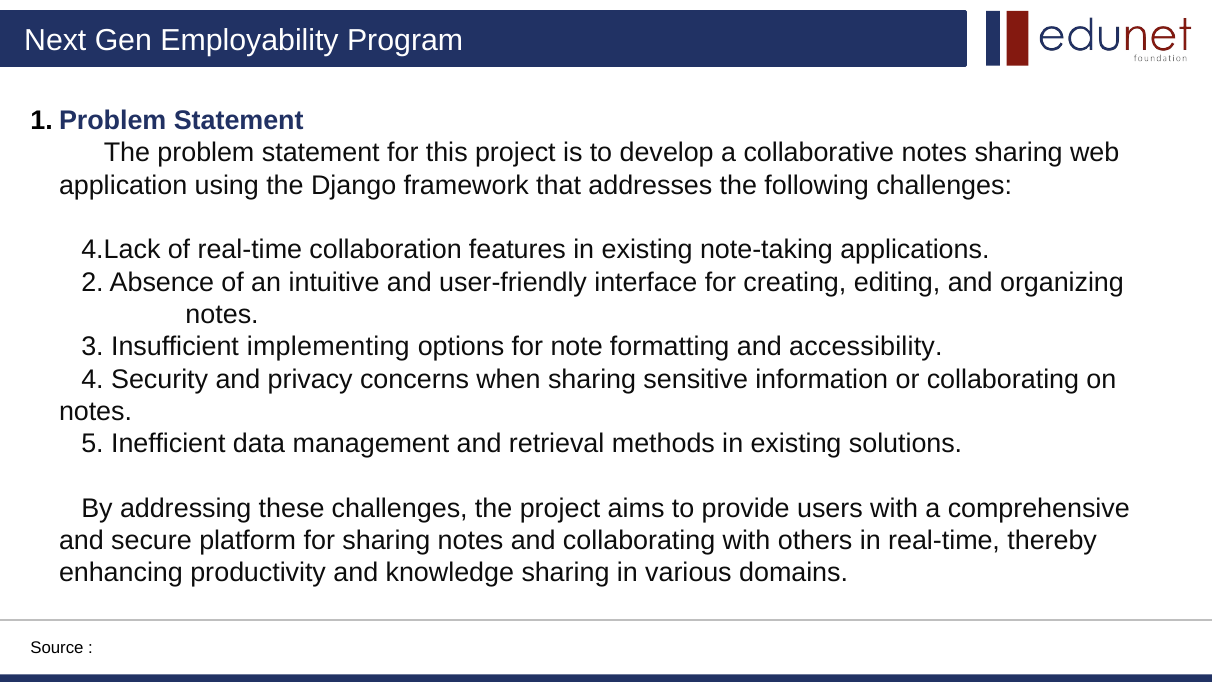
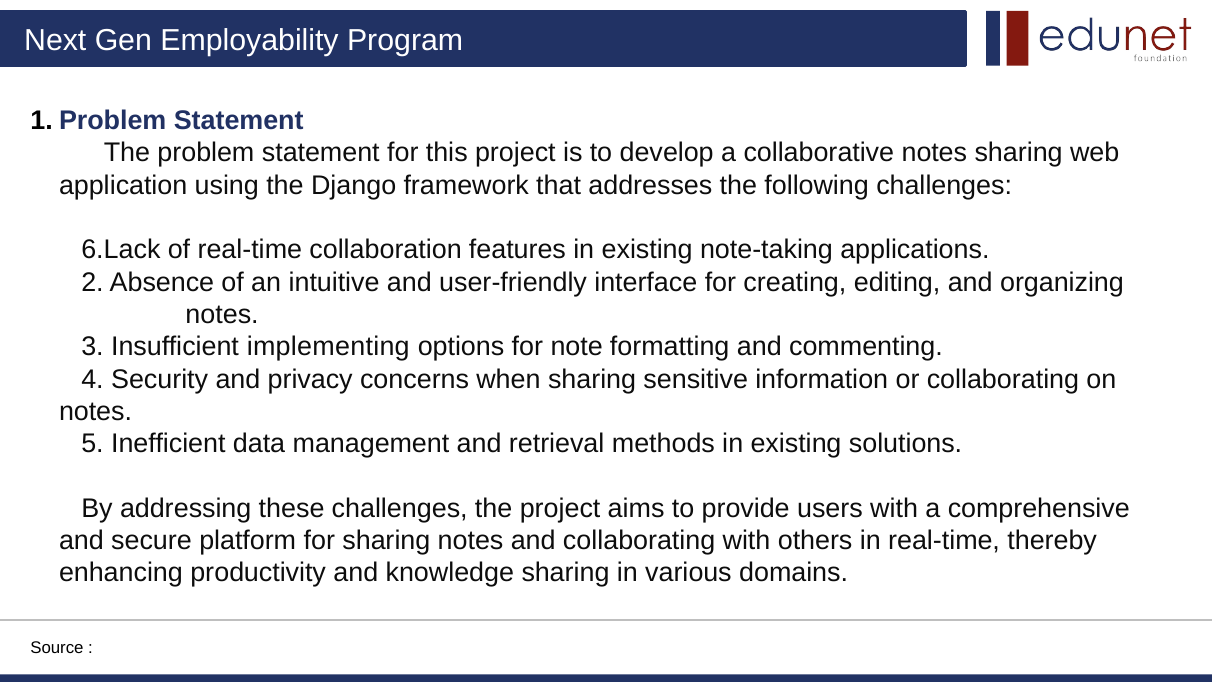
4.Lack: 4.Lack -> 6.Lack
accessibility: accessibility -> commenting
